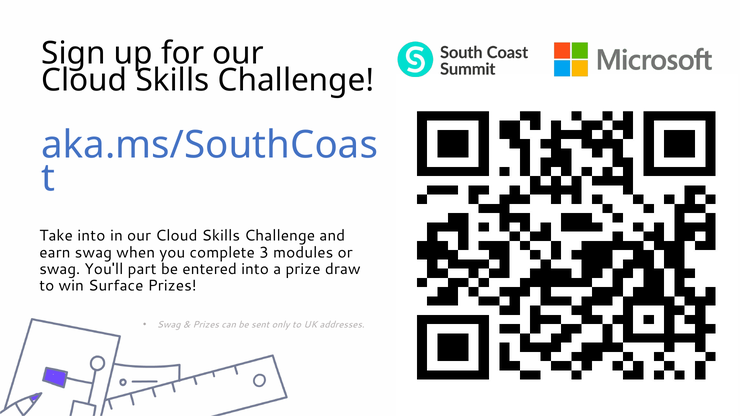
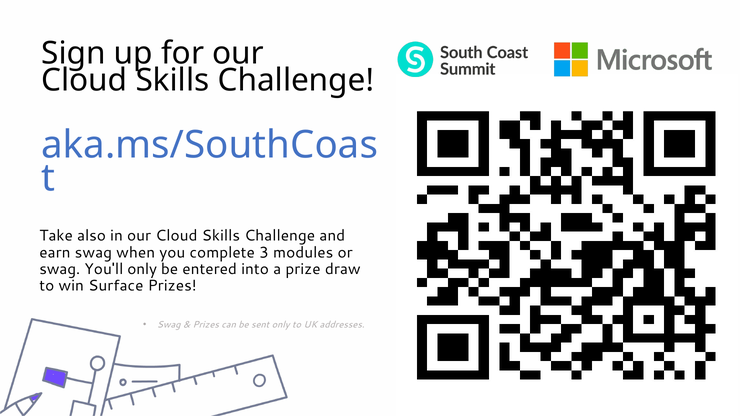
Take into: into -> also
You'll part: part -> only
